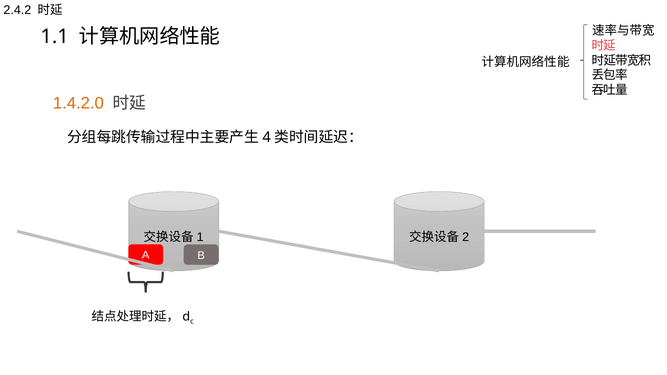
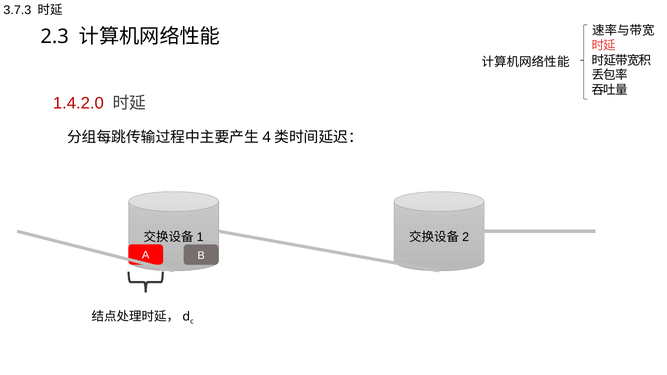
2.4.2: 2.4.2 -> 3.7.3
1.1: 1.1 -> 2.3
1.4.2.0 colour: orange -> red
